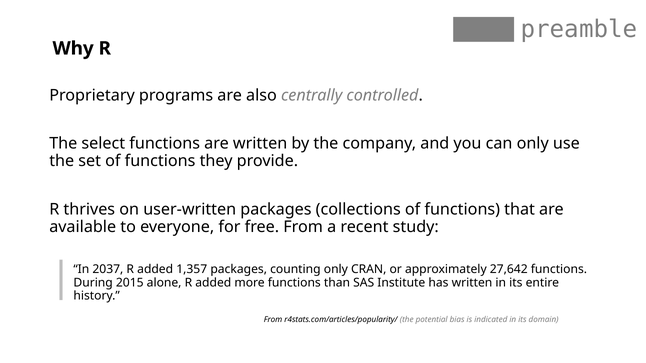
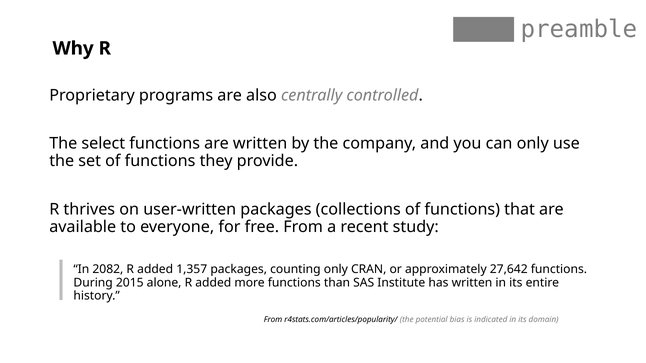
2037: 2037 -> 2082
